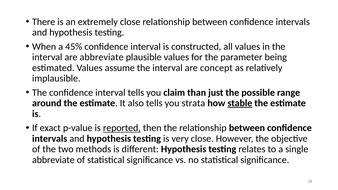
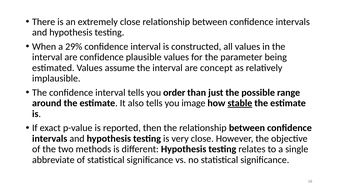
45%: 45% -> 29%
are abbreviate: abbreviate -> confidence
claim: claim -> order
strata: strata -> image
reported underline: present -> none
